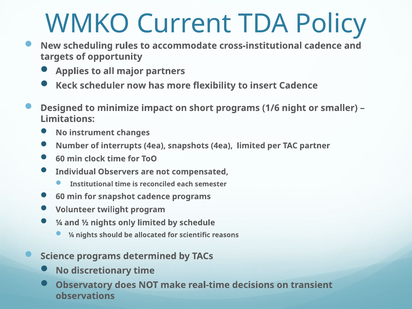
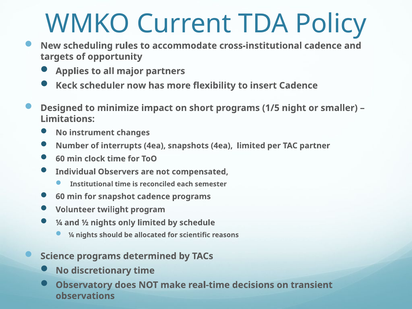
1/6: 1/6 -> 1/5
